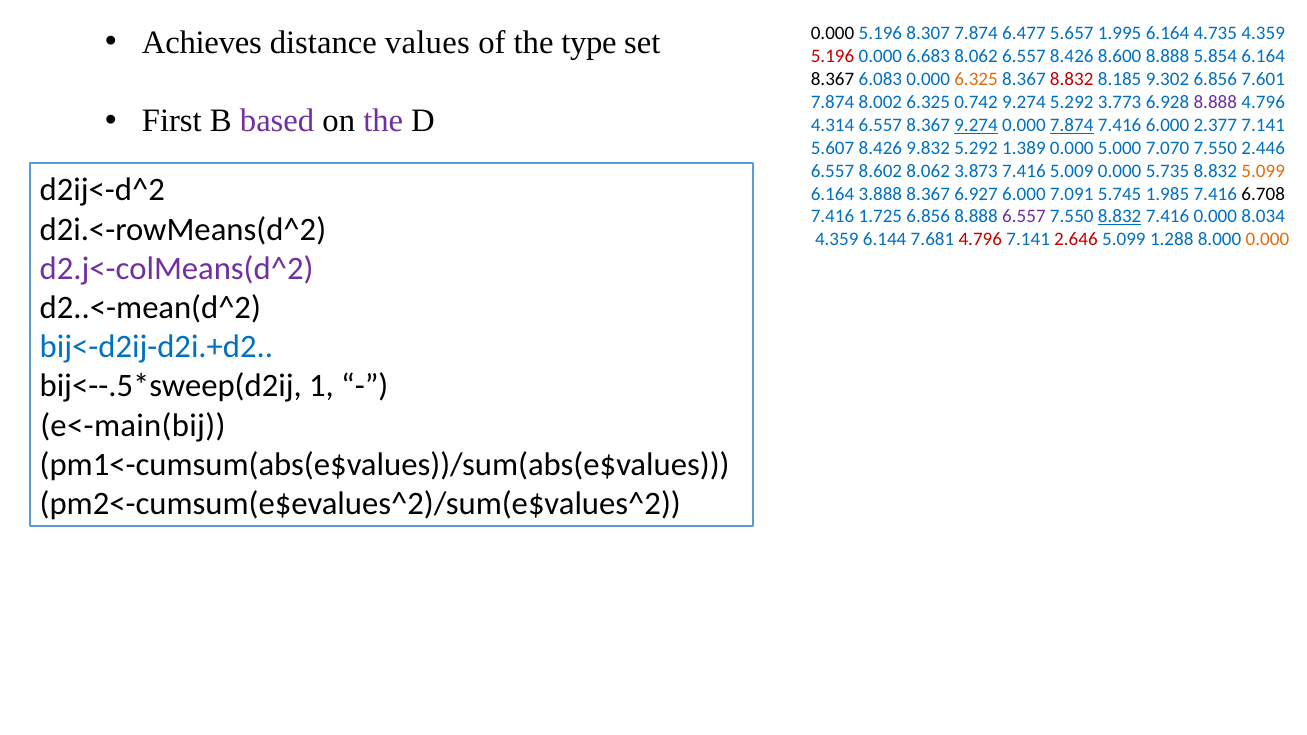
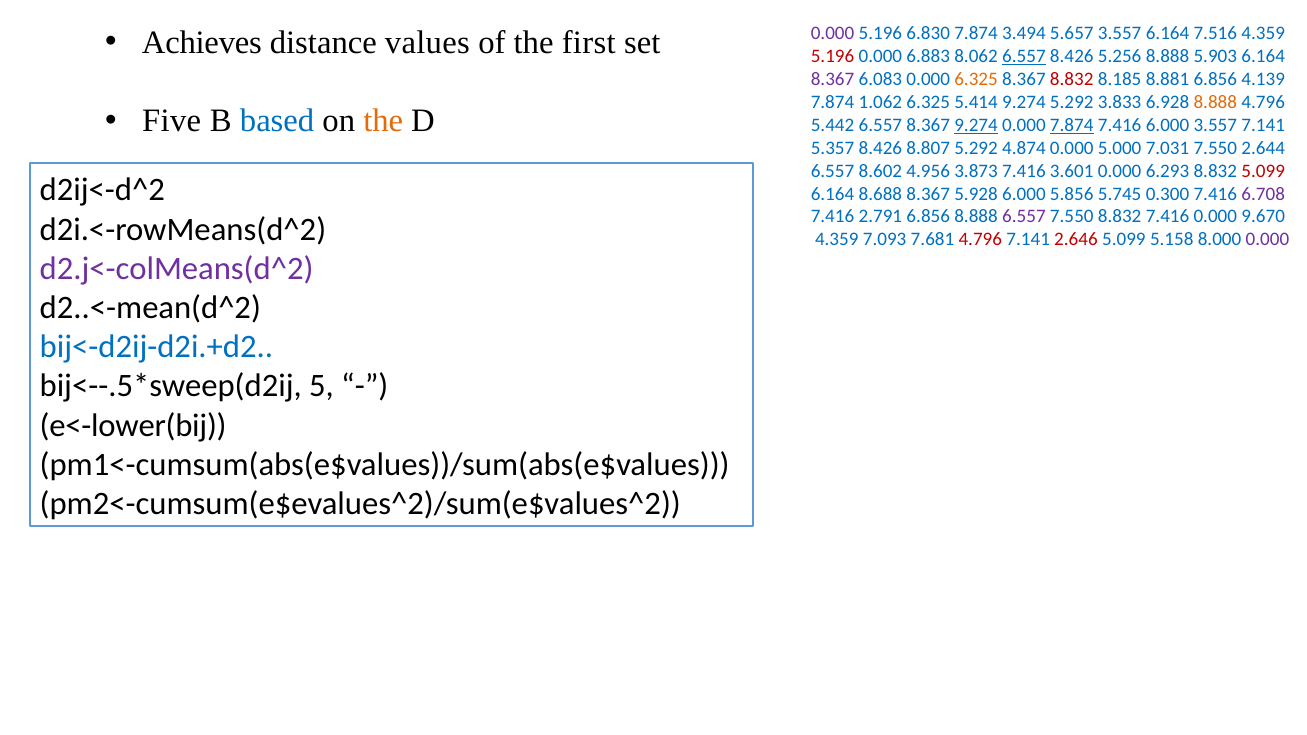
type: type -> first
0.000 at (833, 34) colour: black -> purple
8.307: 8.307 -> 6.830
6.477: 6.477 -> 3.494
5.657 1.995: 1.995 -> 3.557
4.735: 4.735 -> 7.516
6.683: 6.683 -> 6.883
6.557 at (1024, 56) underline: none -> present
8.600: 8.600 -> 5.256
5.854: 5.854 -> 5.903
8.367 at (833, 79) colour: black -> purple
9.302: 9.302 -> 8.881
7.601: 7.601 -> 4.139
8.002: 8.002 -> 1.062
0.742: 0.742 -> 5.414
3.773: 3.773 -> 3.833
8.888 at (1215, 102) colour: purple -> orange
First: First -> Five
based colour: purple -> blue
the at (383, 121) colour: purple -> orange
4.314: 4.314 -> 5.442
6.000 2.377: 2.377 -> 3.557
5.607: 5.607 -> 5.357
9.832: 9.832 -> 8.807
1.389: 1.389 -> 4.874
7.070: 7.070 -> 7.031
2.446: 2.446 -> 2.644
8.602 8.062: 8.062 -> 4.956
5.009: 5.009 -> 3.601
5.735: 5.735 -> 6.293
5.099 at (1263, 171) colour: orange -> red
3.888: 3.888 -> 8.688
6.927: 6.927 -> 5.928
7.091: 7.091 -> 5.856
1.985: 1.985 -> 0.300
6.708 colour: black -> purple
1.725: 1.725 -> 2.791
8.832 at (1120, 217) underline: present -> none
8.034: 8.034 -> 9.670
6.144: 6.144 -> 7.093
1.288: 1.288 -> 5.158
0.000 at (1267, 240) colour: orange -> purple
1: 1 -> 5
e<-main(bij: e<-main(bij -> e<-lower(bij
